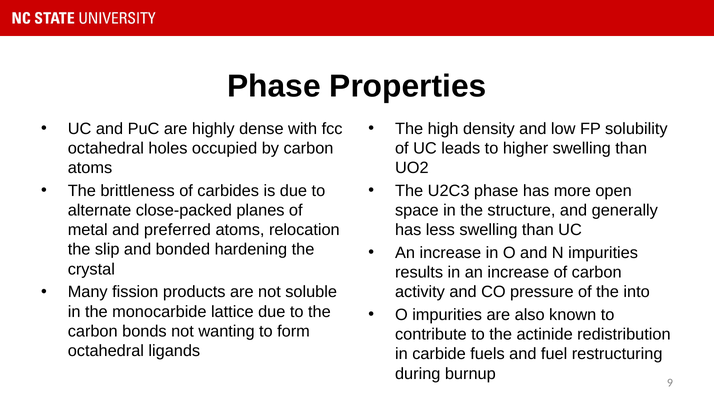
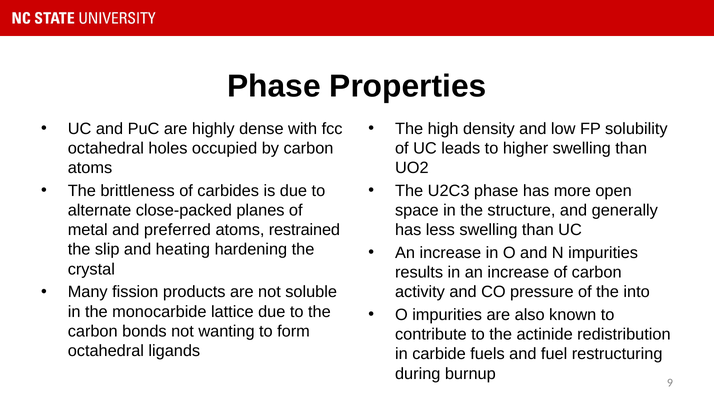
relocation: relocation -> restrained
bonded: bonded -> heating
